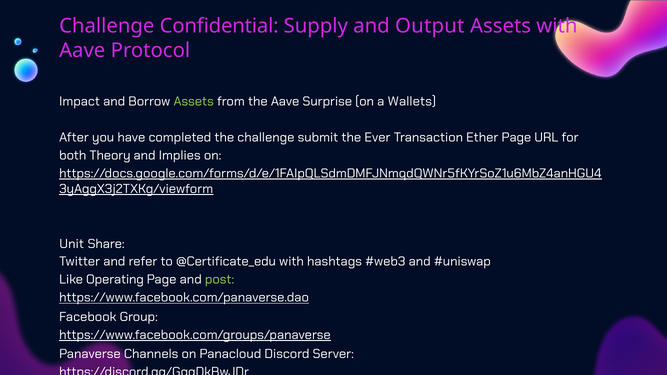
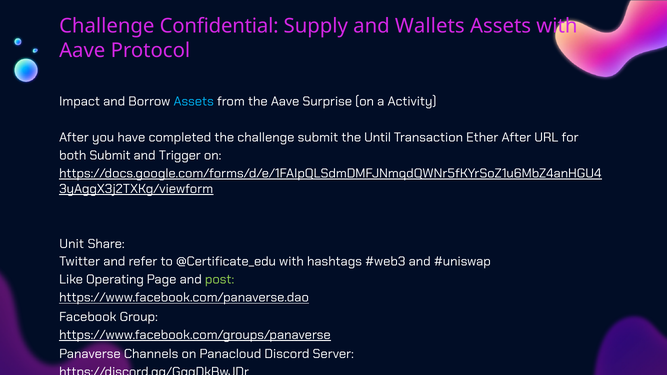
Output: Output -> Wallets
Assets at (194, 102) colour: light green -> light blue
Wallets: Wallets -> Activity
Ever: Ever -> Until
Ether Page: Page -> After
both Theory: Theory -> Submit
Implies: Implies -> Trigger
